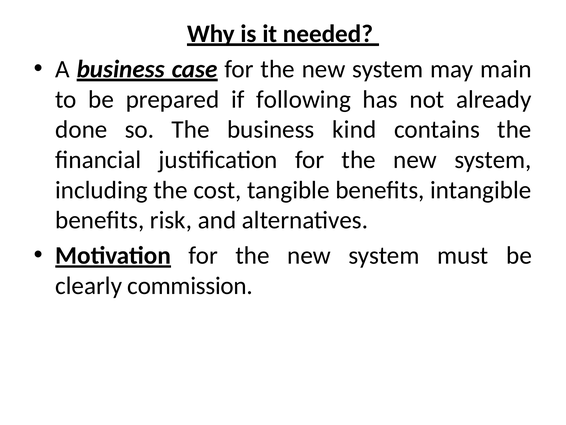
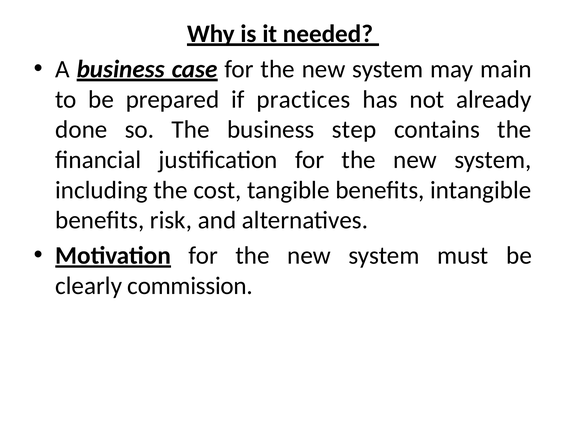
following: following -> practices
kind: kind -> step
